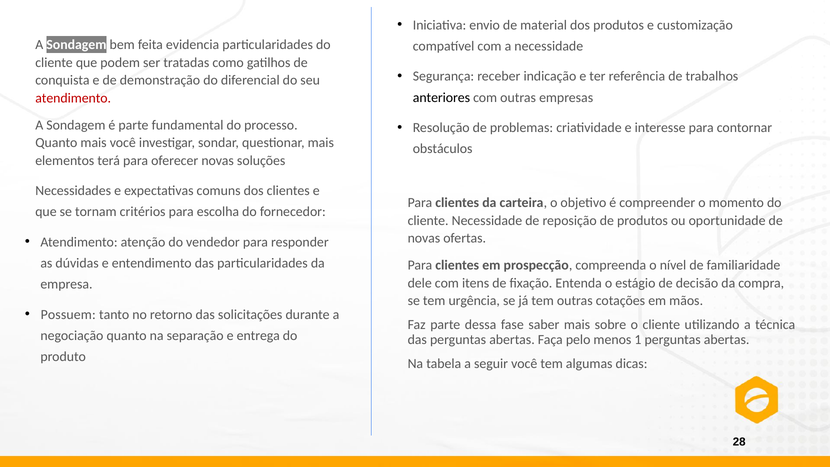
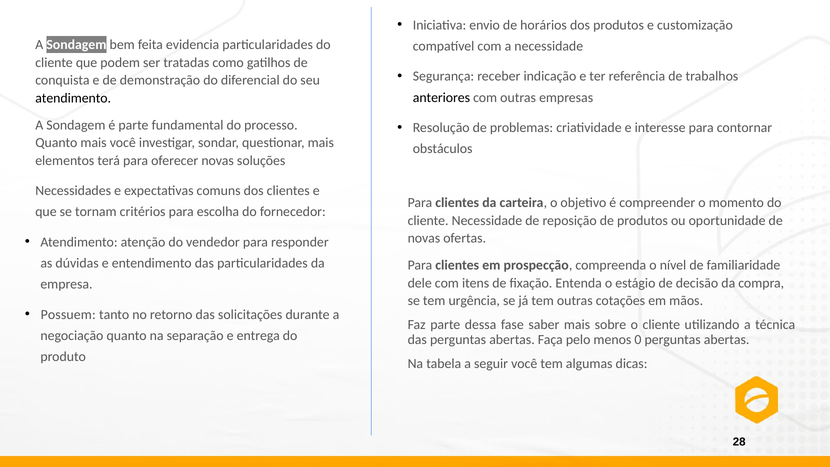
material: material -> horários
atendimento at (73, 98) colour: red -> black
1: 1 -> 0
